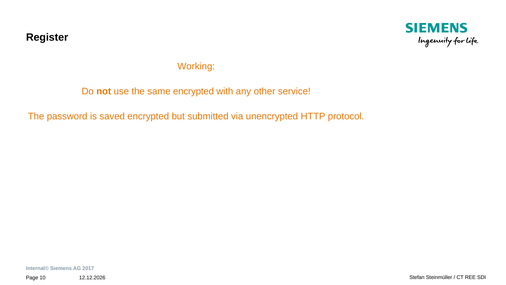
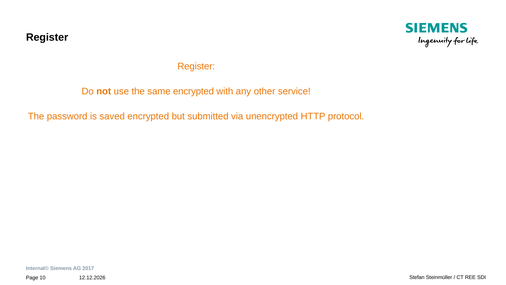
Working at (196, 66): Working -> Register
